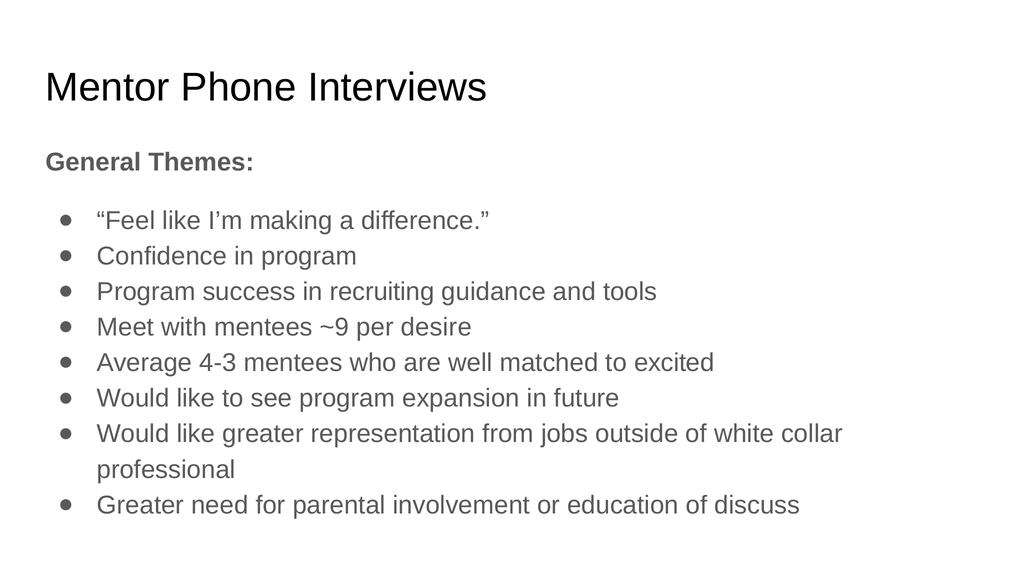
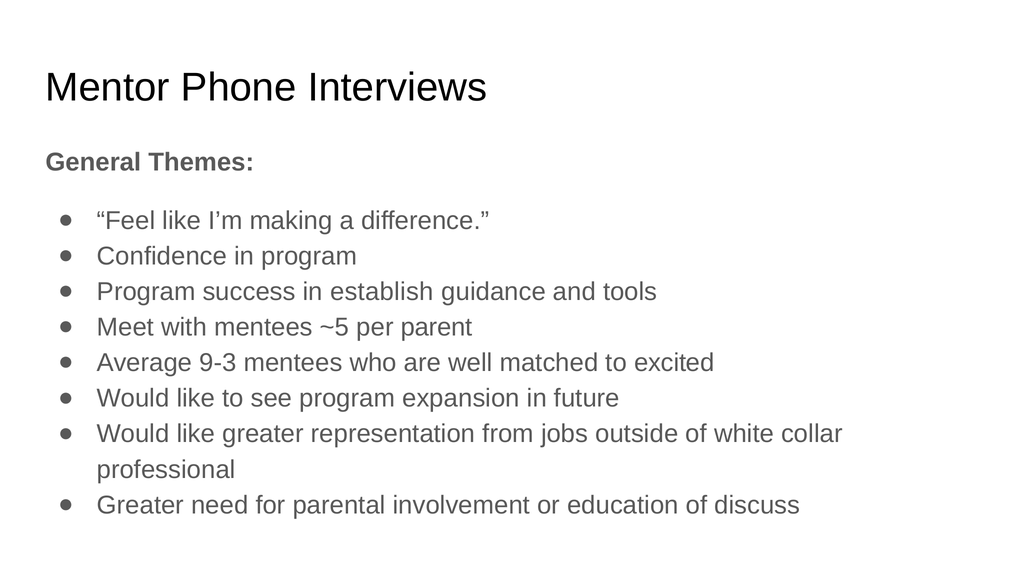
recruiting: recruiting -> establish
~9: ~9 -> ~5
desire: desire -> parent
4-3: 4-3 -> 9-3
